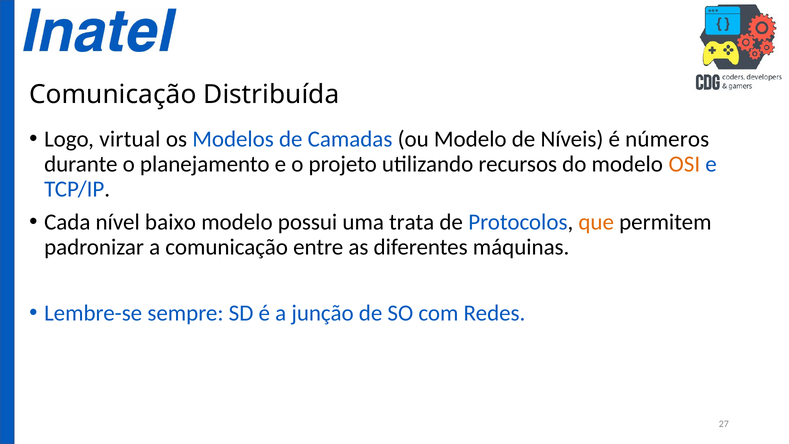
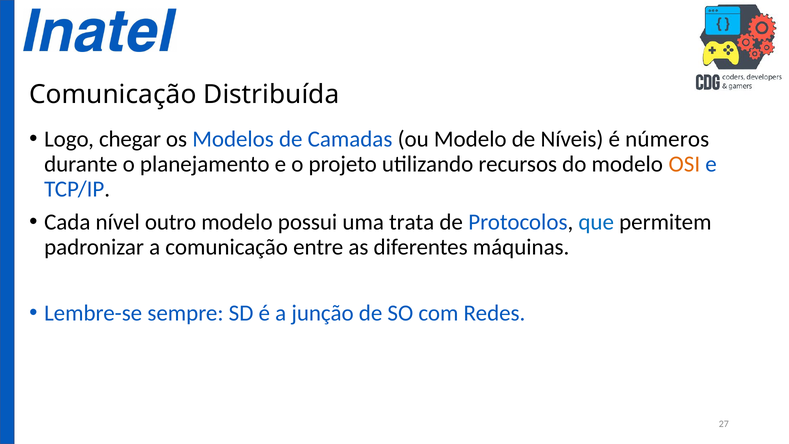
virtual: virtual -> chegar
baixo: baixo -> outro
que colour: orange -> blue
